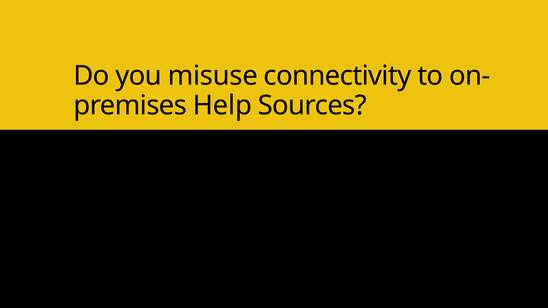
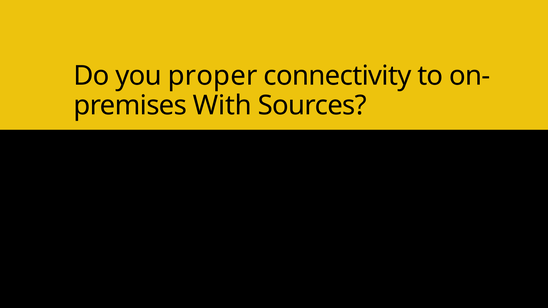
misuse: misuse -> proper
Help: Help -> With
